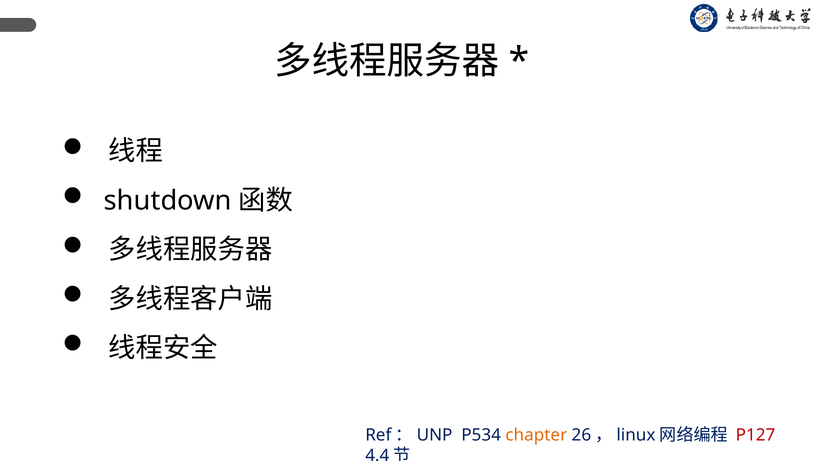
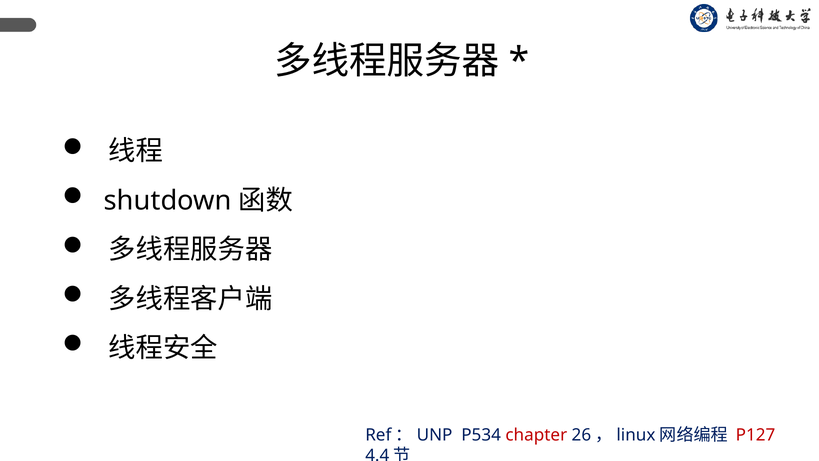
chapter colour: orange -> red
